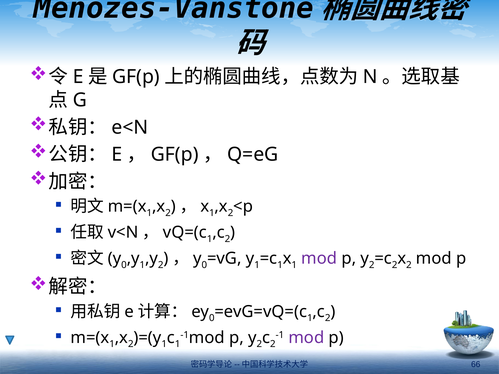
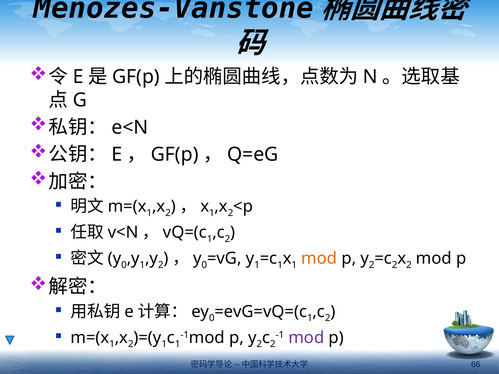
mod at (319, 259) colour: purple -> orange
